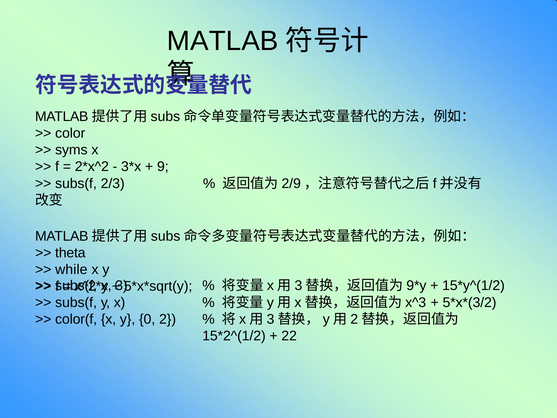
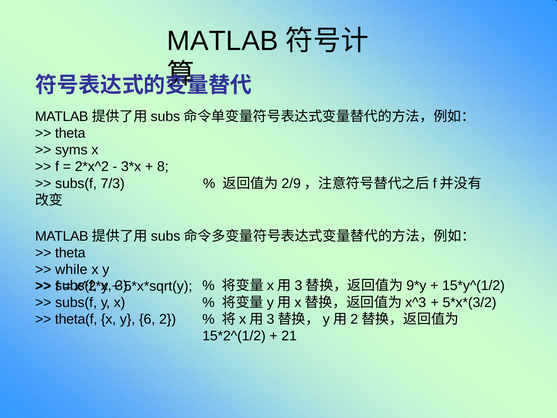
color at (70, 133): color -> theta
9: 9 -> 8
2/3: 2/3 -> 7/3
color(f: color(f -> theta(f
0: 0 -> 6
22: 22 -> 21
